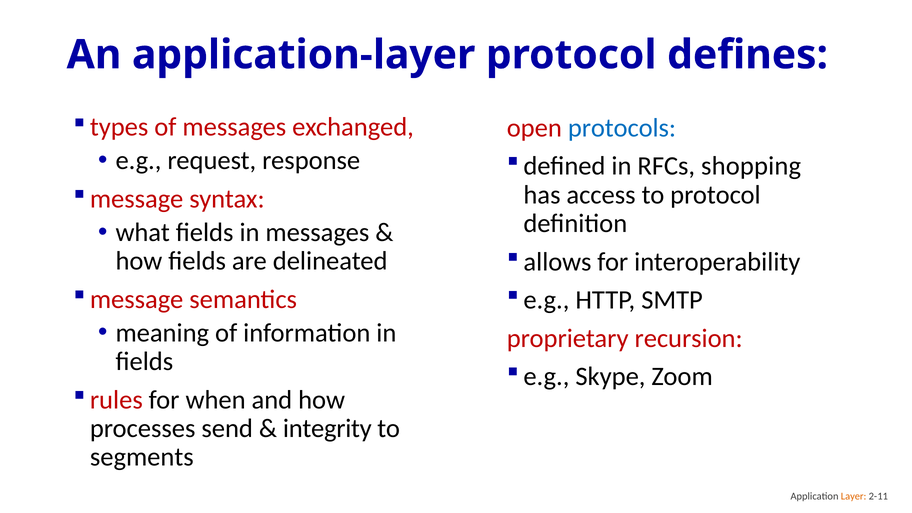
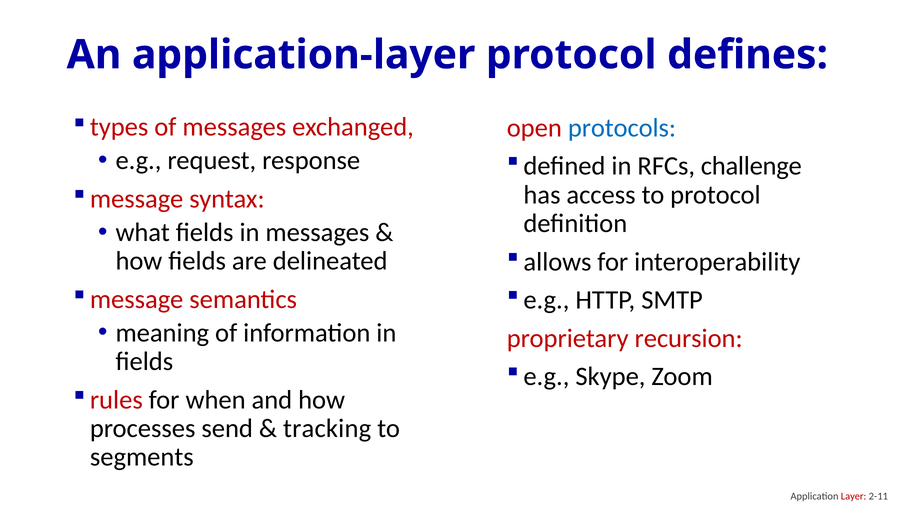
shopping: shopping -> challenge
integrity: integrity -> tracking
Layer colour: orange -> red
